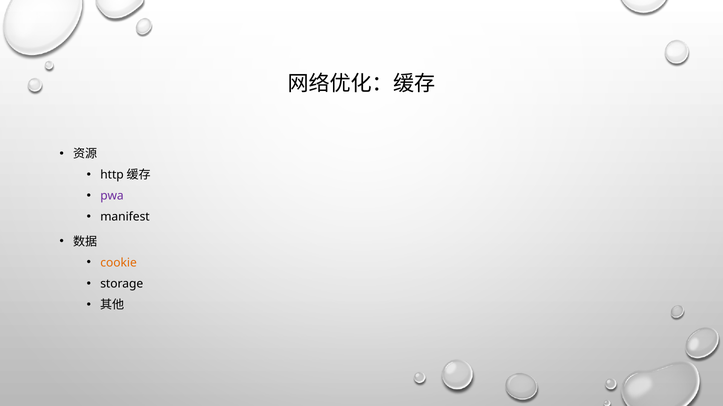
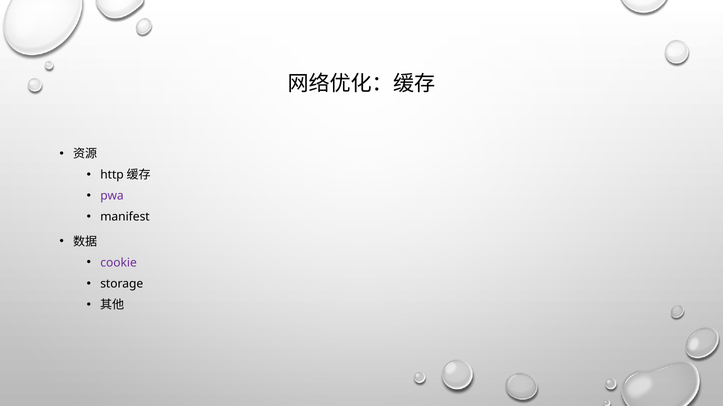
cookie colour: orange -> purple
